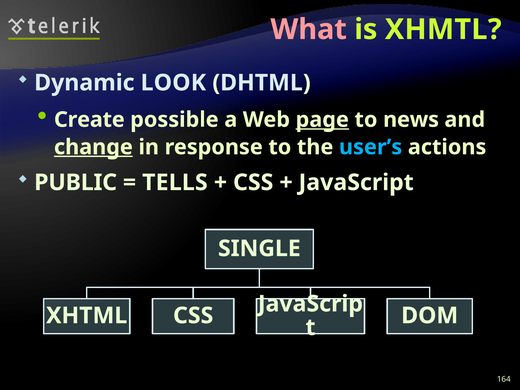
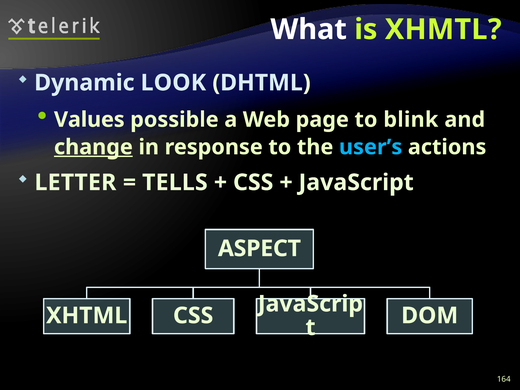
What colour: pink -> white
Create: Create -> Values
page underline: present -> none
news: news -> blink
PUBLIC: PUBLIC -> LETTER
SINGLE: SINGLE -> ASPECT
